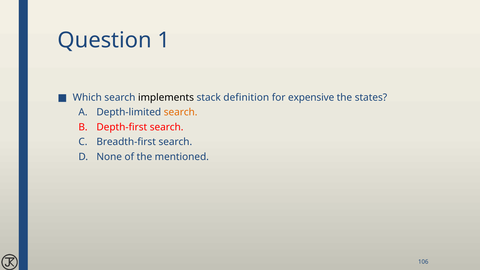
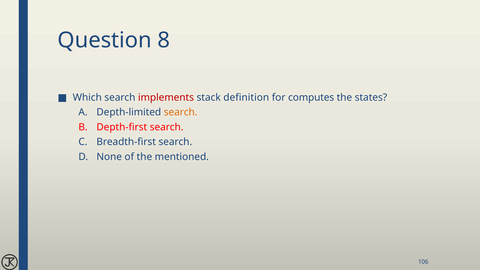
1: 1 -> 8
implements colour: black -> red
expensive: expensive -> computes
